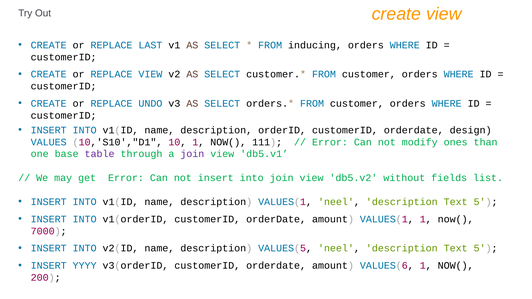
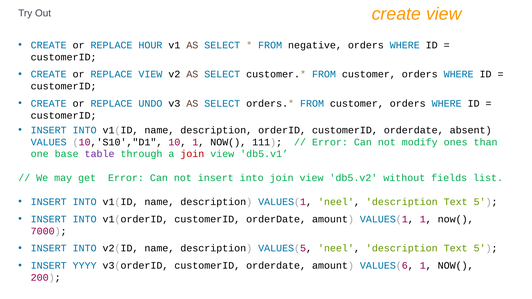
LAST: LAST -> HOUR
inducing: inducing -> negative
design: design -> absent
join at (192, 154) colour: purple -> red
